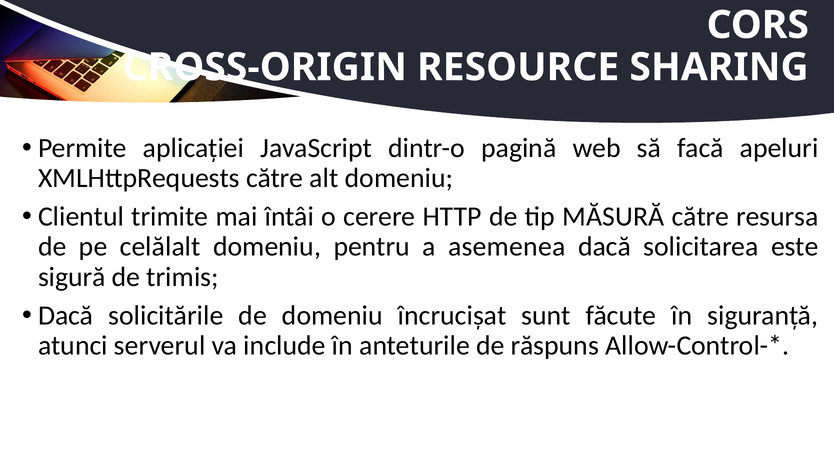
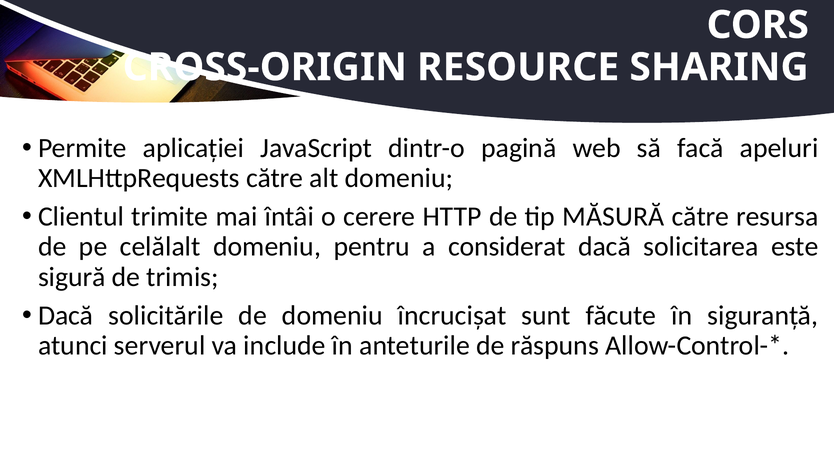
asemenea: asemenea -> considerat
